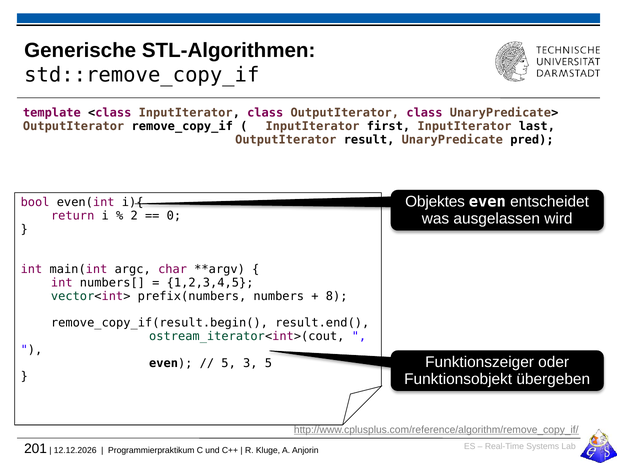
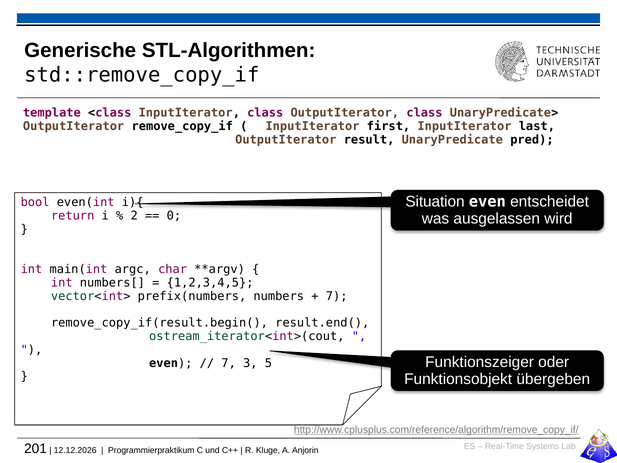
Objektes: Objektes -> Situation
8 at (337, 296): 8 -> 7
5 at (229, 363): 5 -> 7
